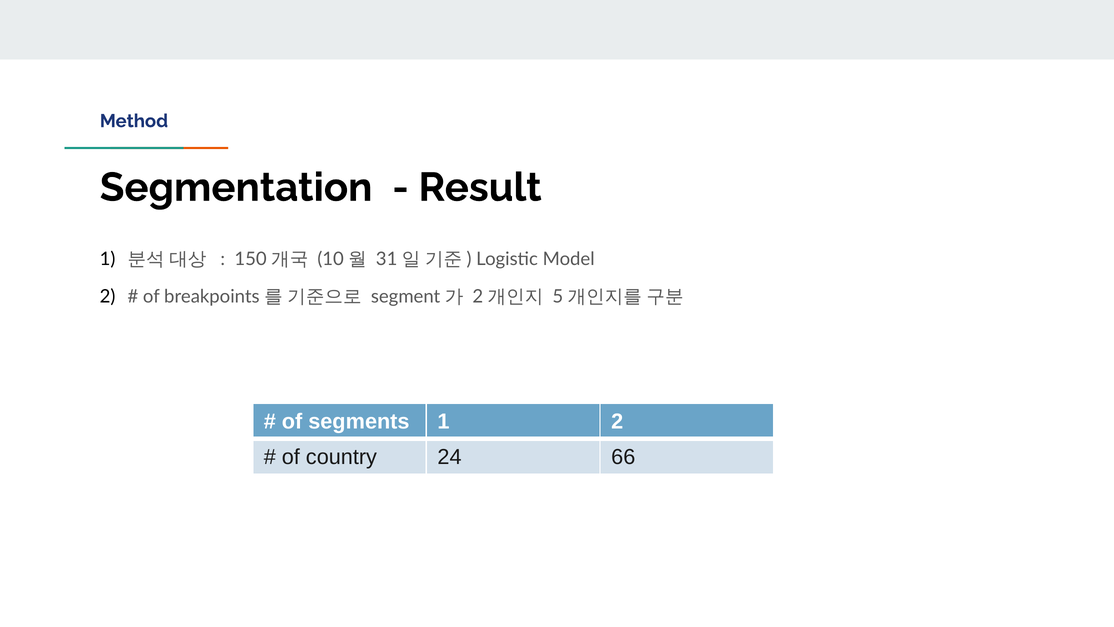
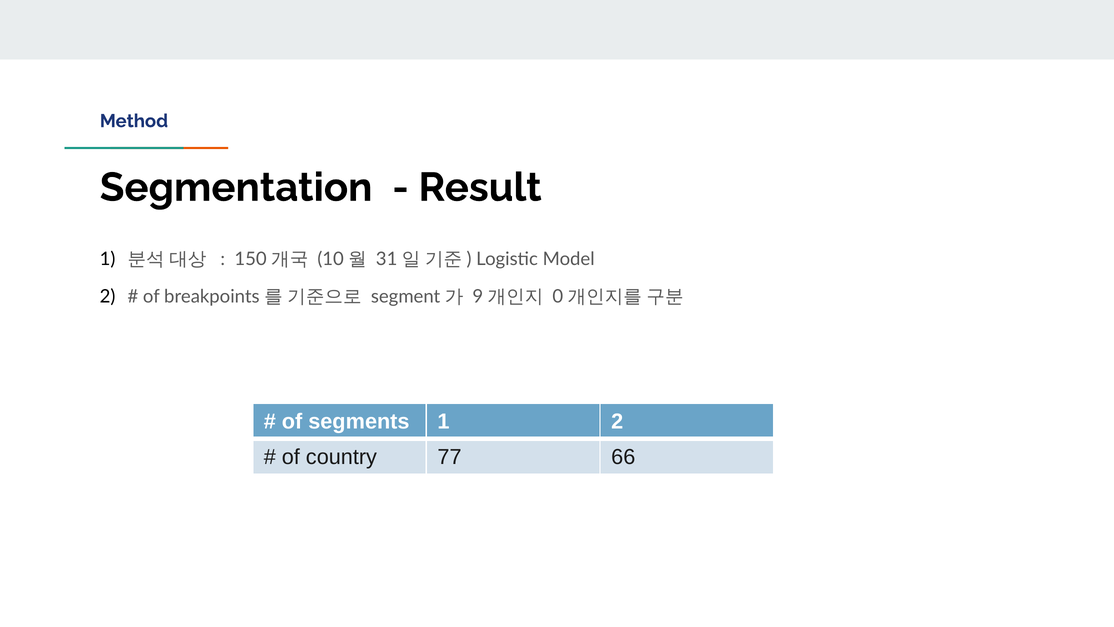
2 at (478, 297): 2 -> 9
5: 5 -> 0
24: 24 -> 77
